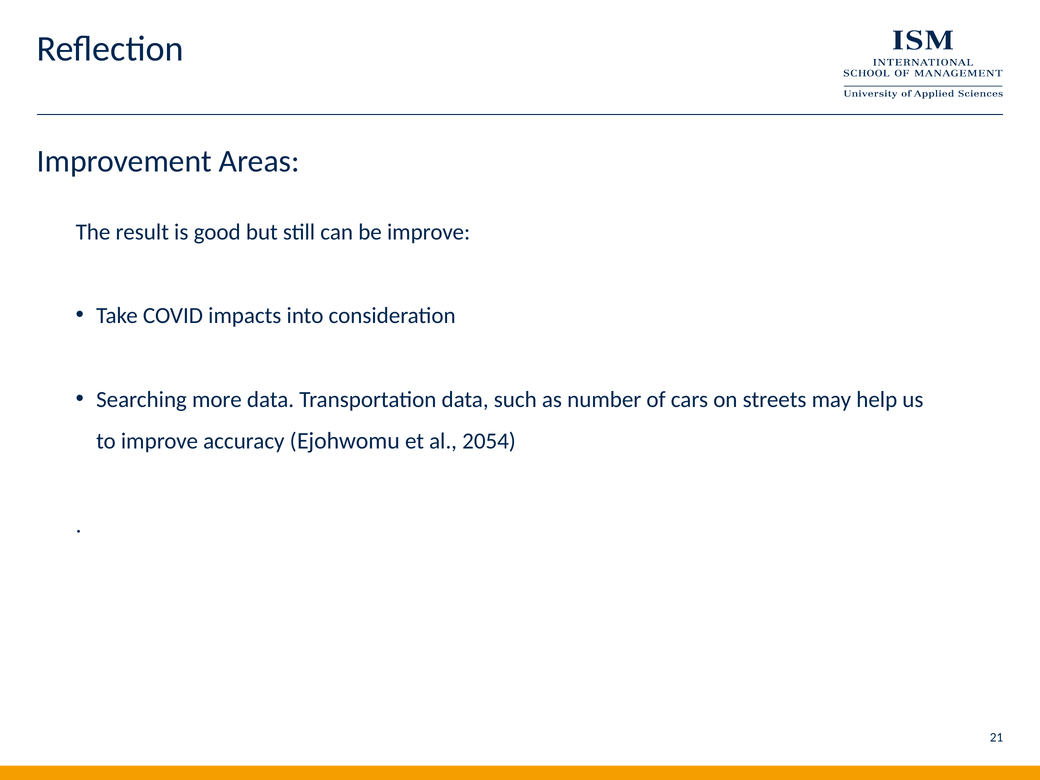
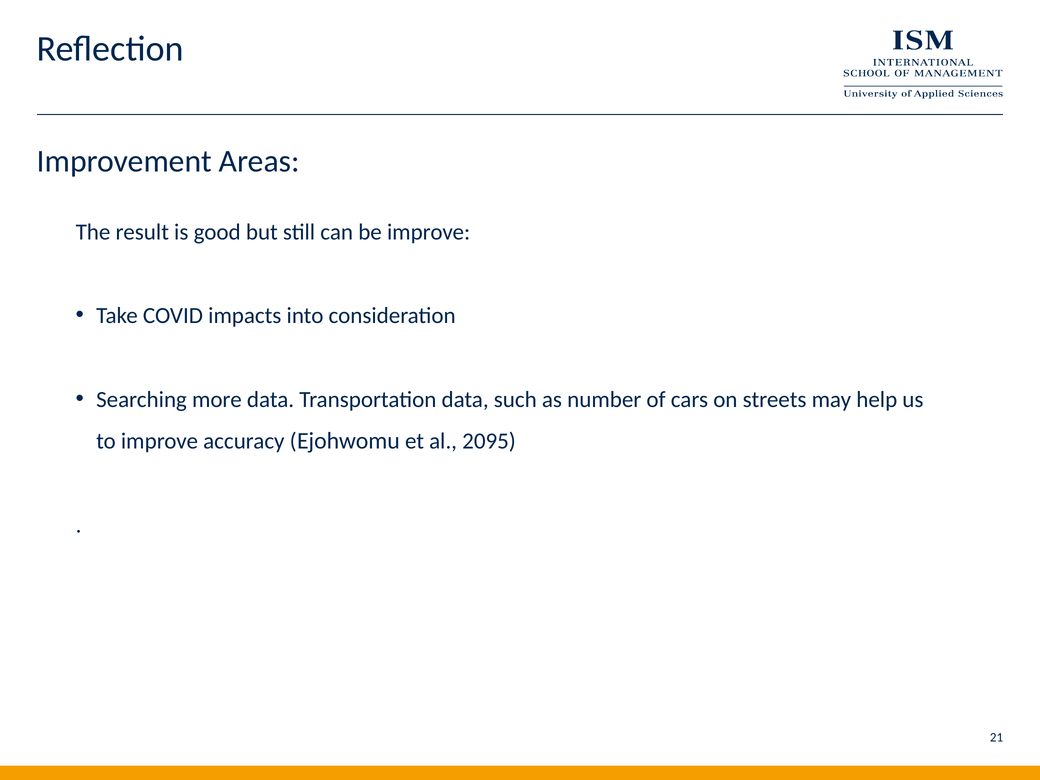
2054: 2054 -> 2095
